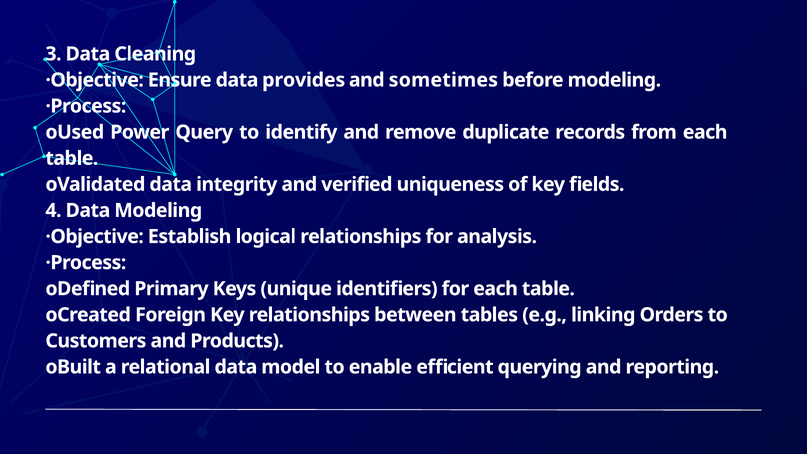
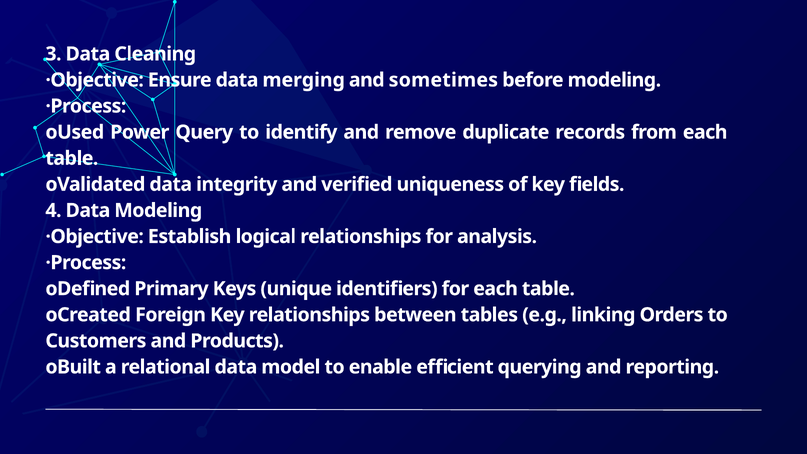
provides: provides -> merging
